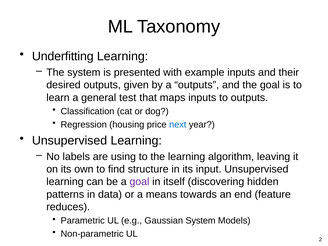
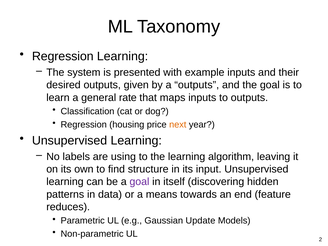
Underfitting at (63, 56): Underfitting -> Regression
test: test -> rate
next colour: blue -> orange
Gaussian System: System -> Update
